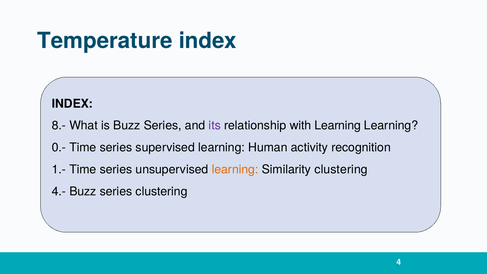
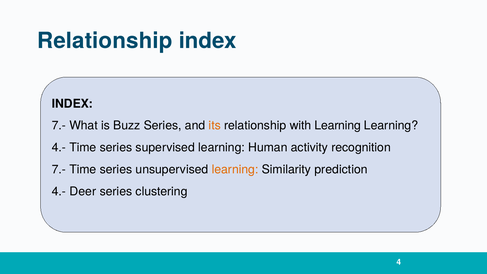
Temperature at (105, 41): Temperature -> Relationship
8.- at (59, 126): 8.- -> 7.-
its colour: purple -> orange
0.- at (59, 148): 0.- -> 4.-
1.- at (59, 169): 1.- -> 7.-
Similarity clustering: clustering -> prediction
4.- Buzz: Buzz -> Deer
